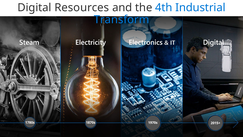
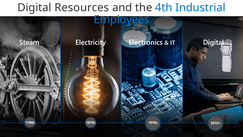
Transform: Transform -> Employees
